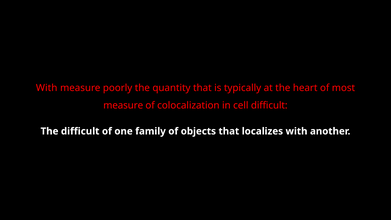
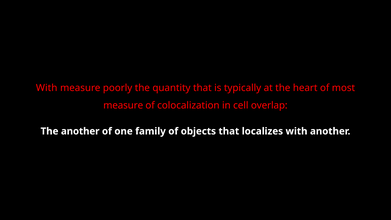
cell difficult: difficult -> overlap
The difficult: difficult -> another
